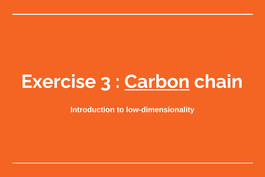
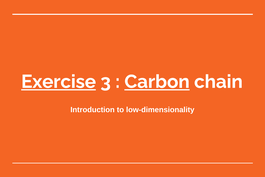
Exercise underline: none -> present
